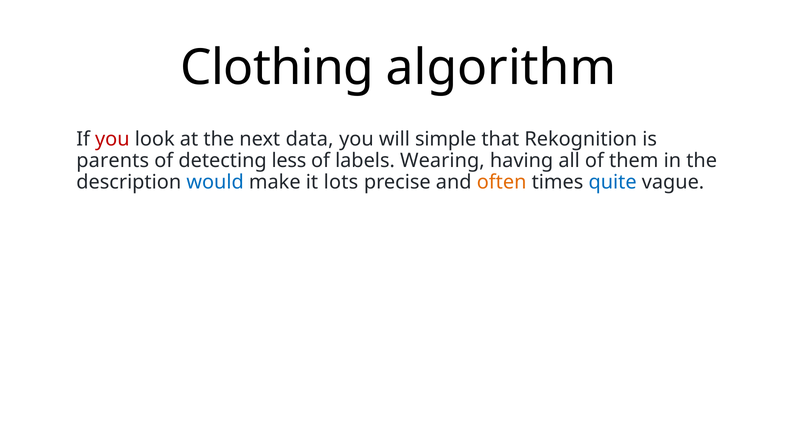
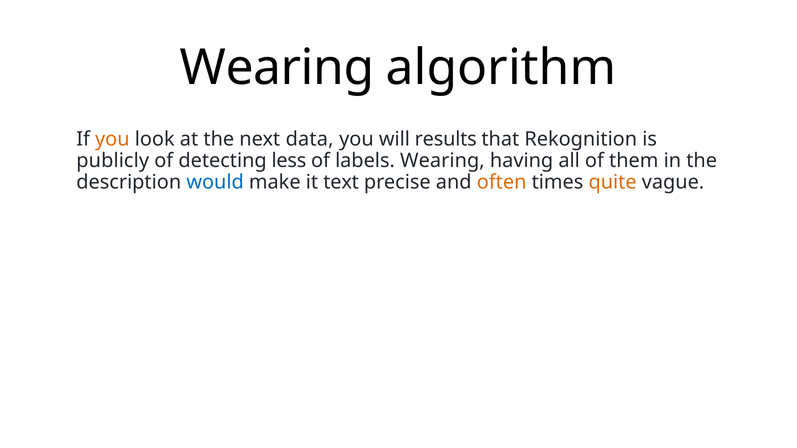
Clothing at (277, 68): Clothing -> Wearing
you at (112, 139) colour: red -> orange
simple: simple -> results
parents: parents -> publicly
lots: lots -> text
quite colour: blue -> orange
